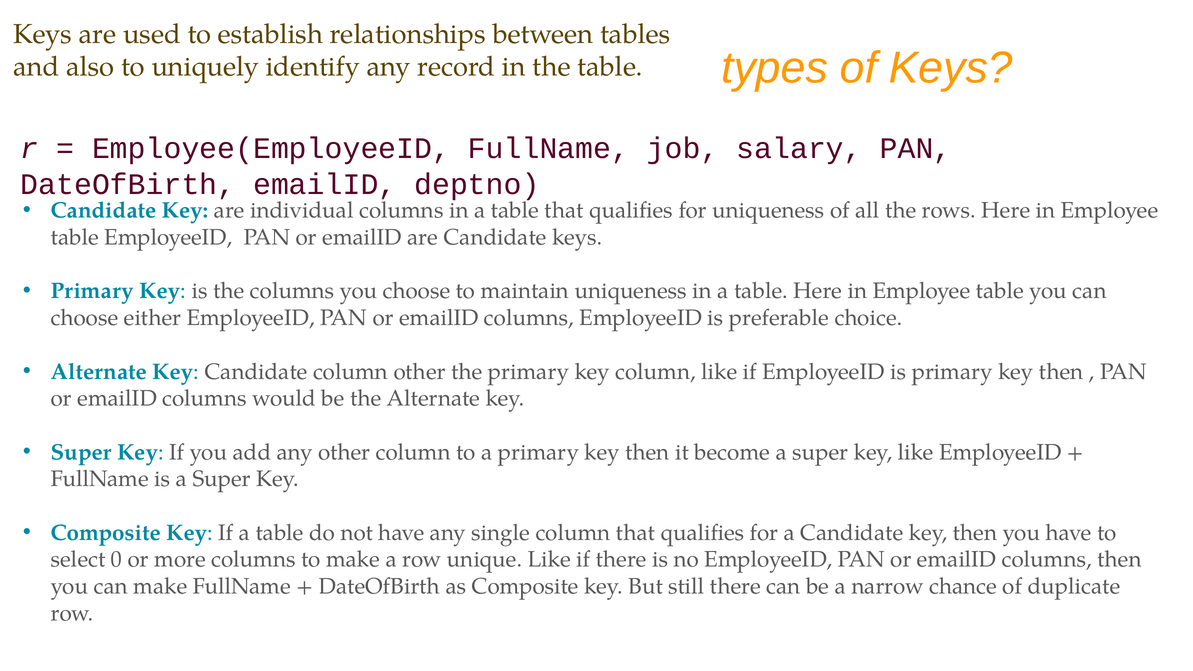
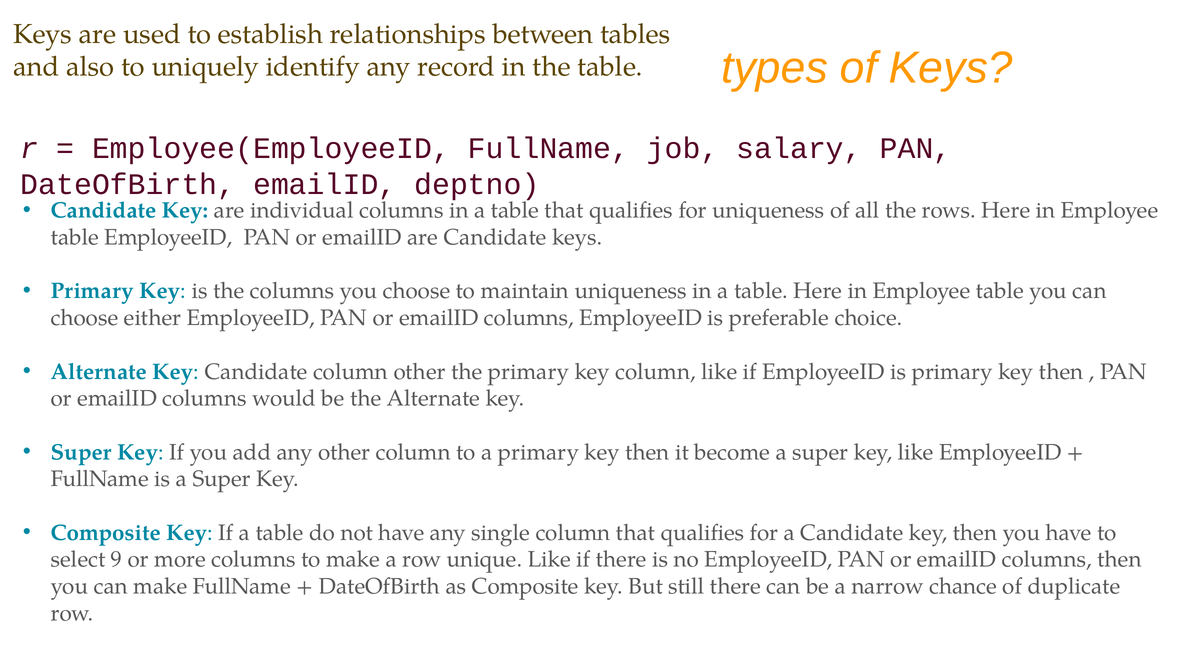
0: 0 -> 9
